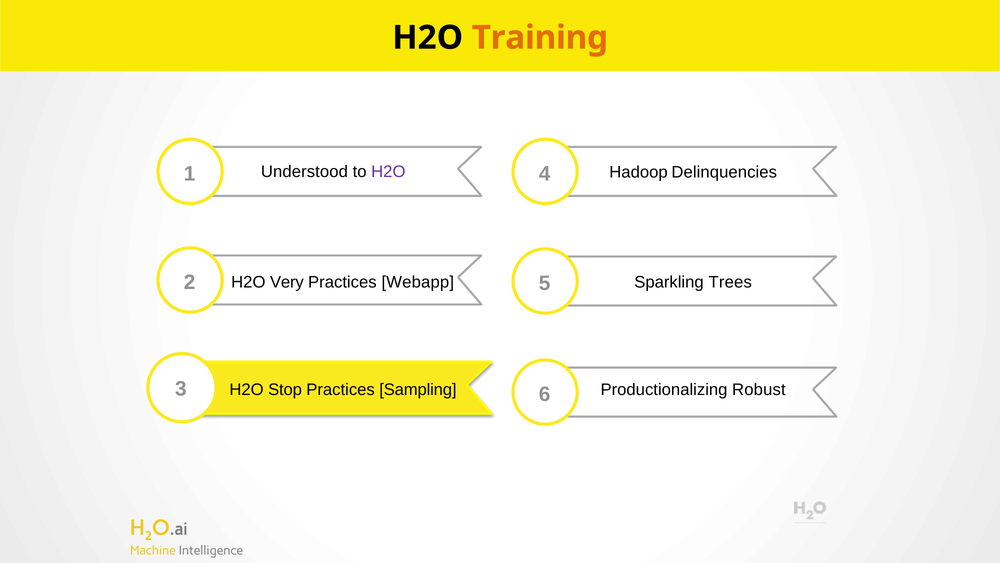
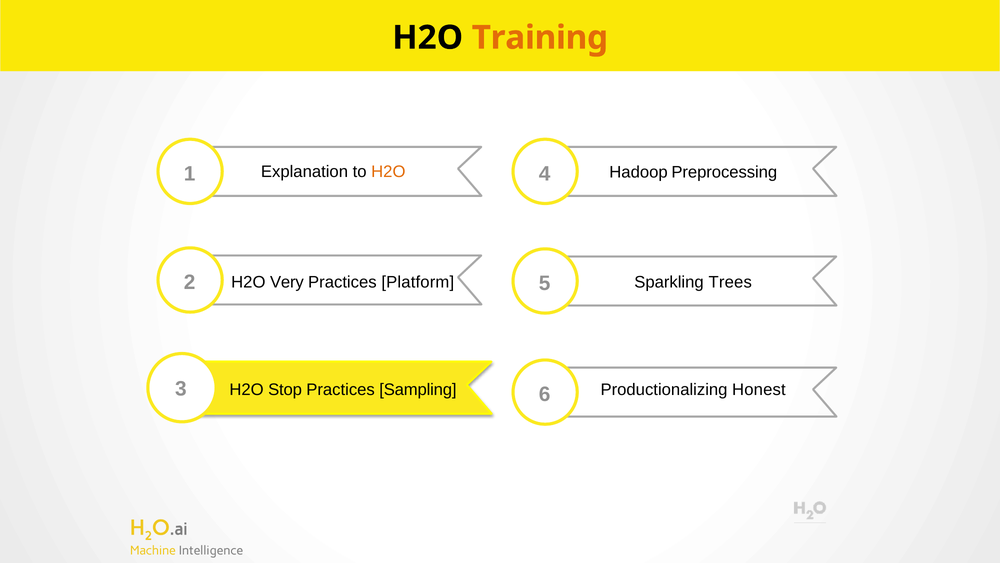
Understood: Understood -> Explanation
H2O at (388, 171) colour: purple -> orange
Delinquencies: Delinquencies -> Preprocessing
Webapp: Webapp -> Platform
Robust: Robust -> Honest
